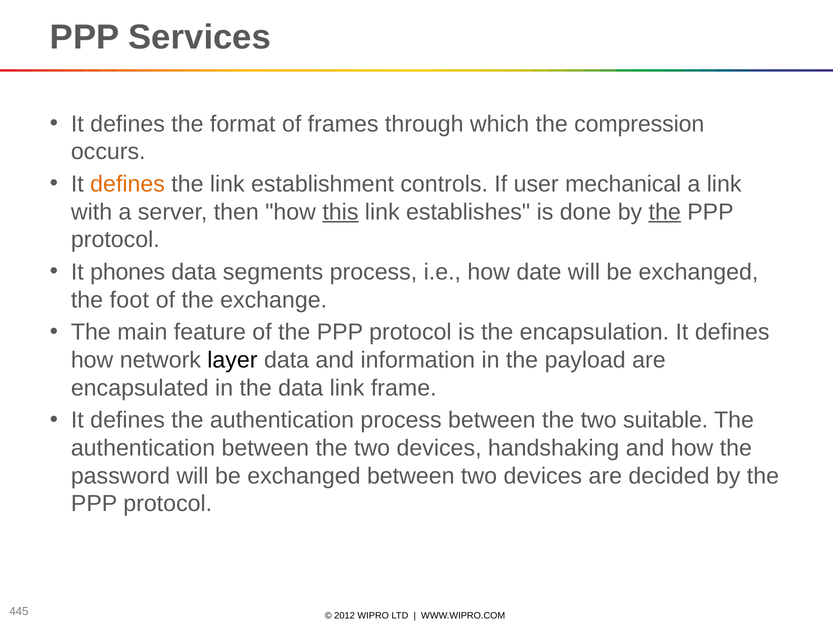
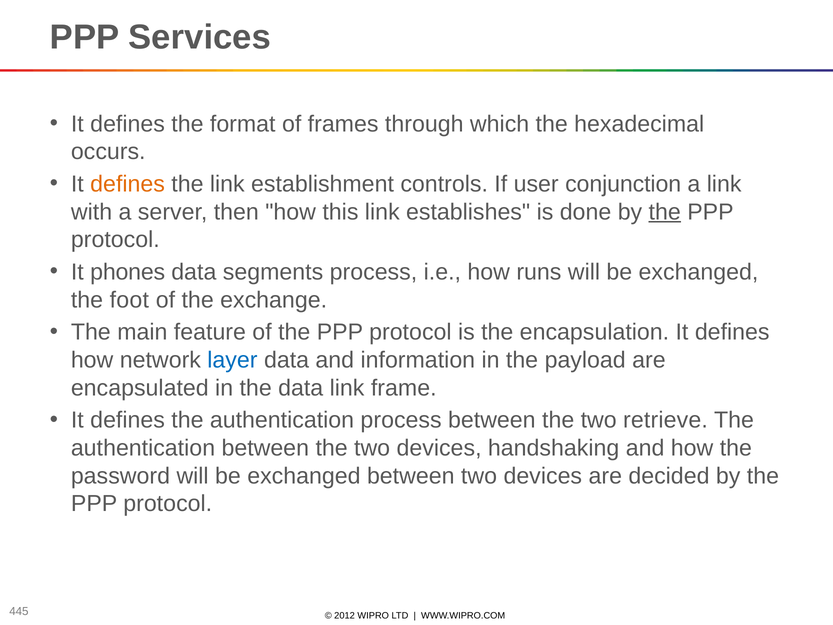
compression: compression -> hexadecimal
mechanical: mechanical -> conjunction
this underline: present -> none
date: date -> runs
layer colour: black -> blue
suitable: suitable -> retrieve
